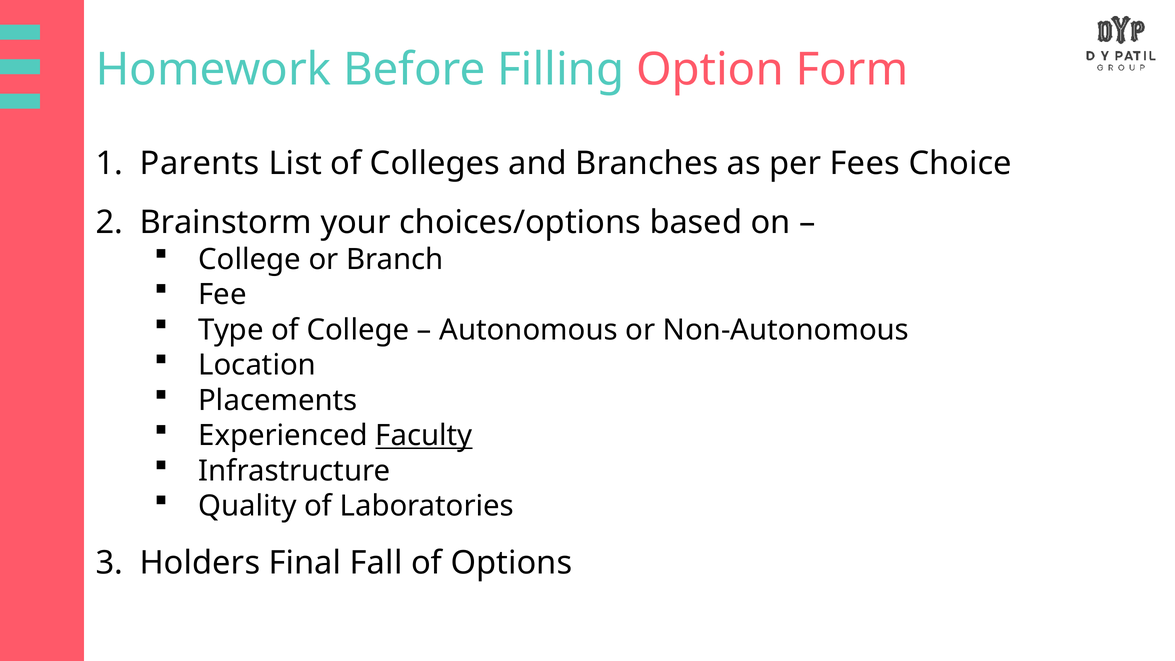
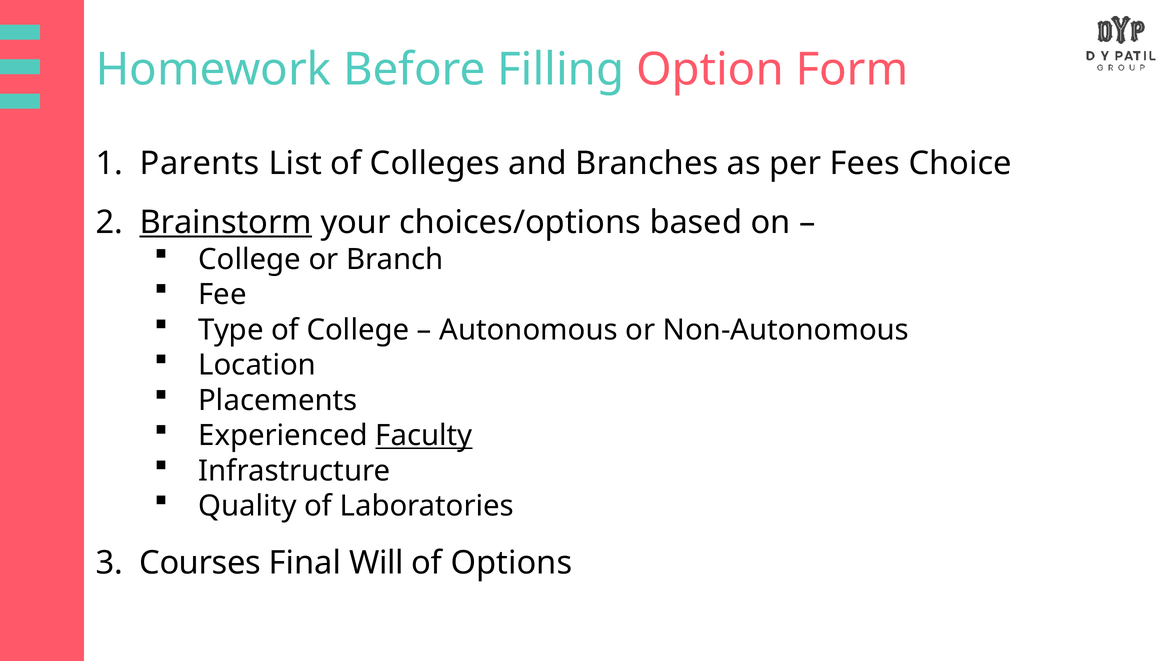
Brainstorm underline: none -> present
Holders: Holders -> Courses
Fall: Fall -> Will
